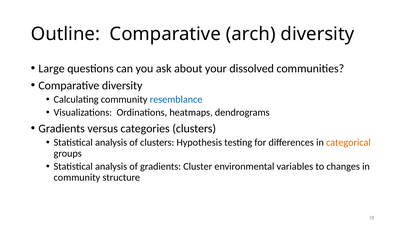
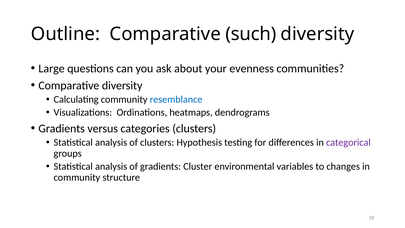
arch: arch -> such
dissolved: dissolved -> evenness
categorical colour: orange -> purple
